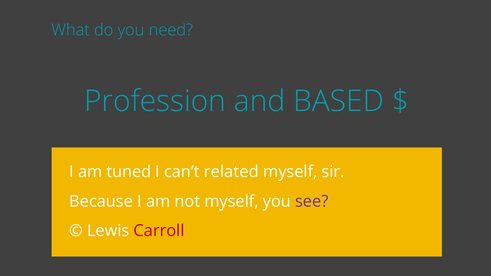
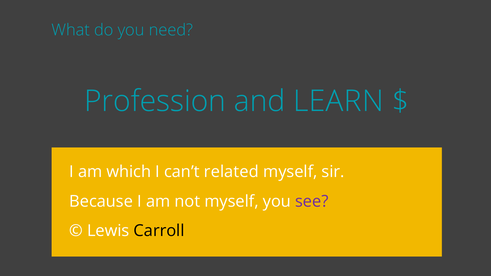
BASED: BASED -> LEARN
tuned: tuned -> which
Carroll colour: red -> black
